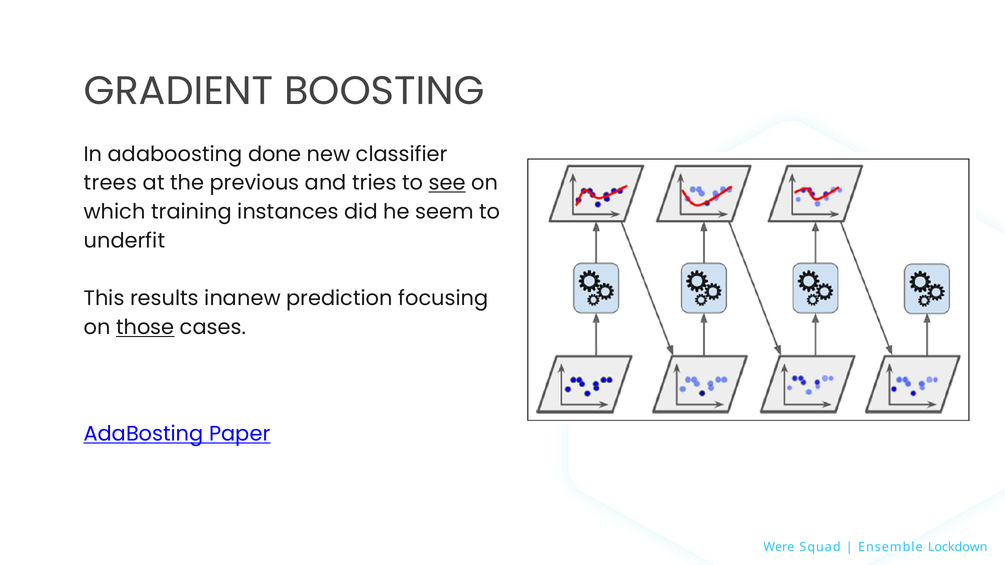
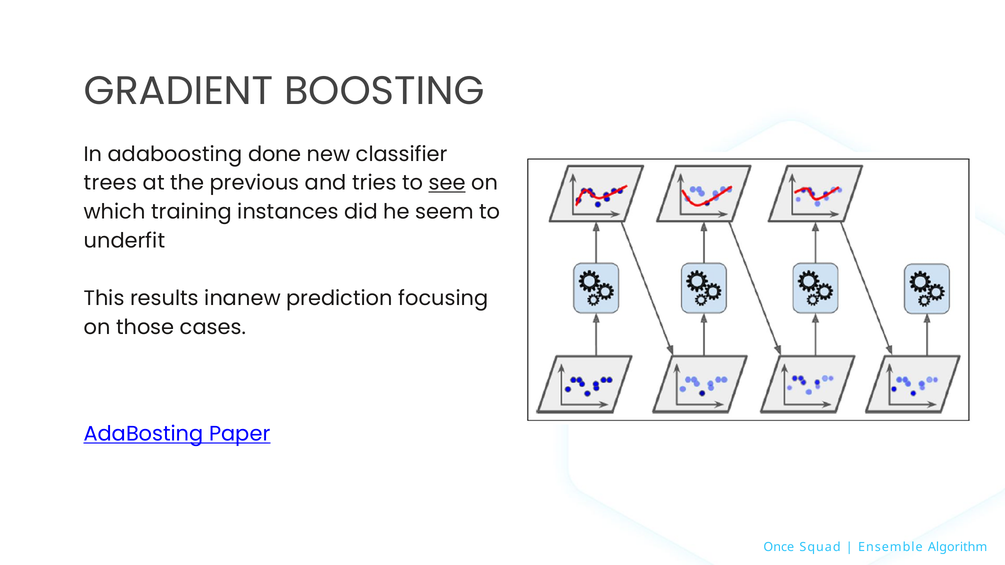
those underline: present -> none
Were: Were -> Once
Lockdown: Lockdown -> Algorithm
